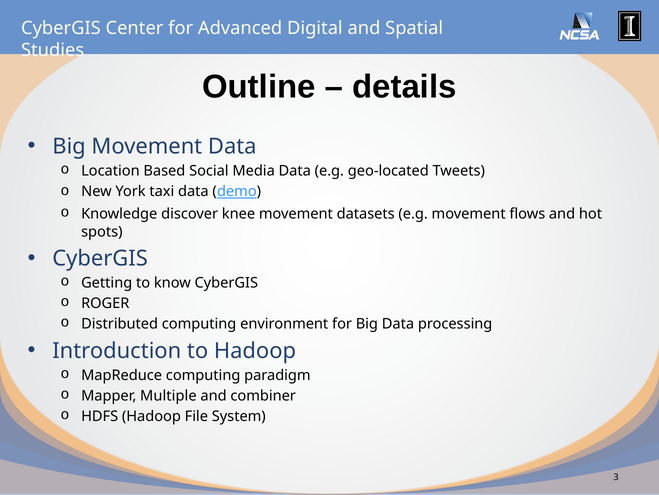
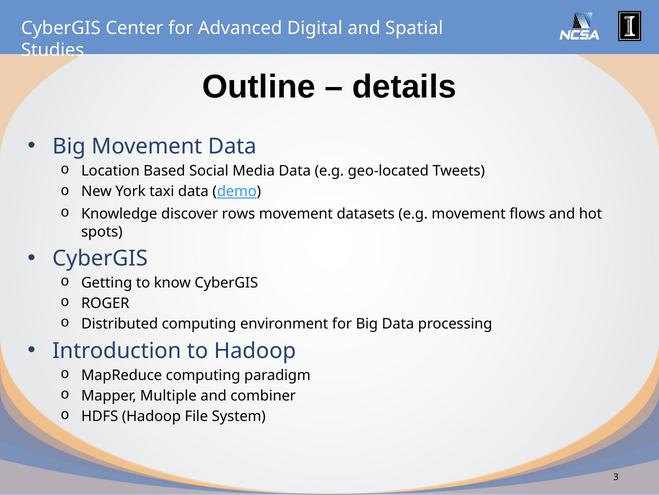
knee: knee -> rows
